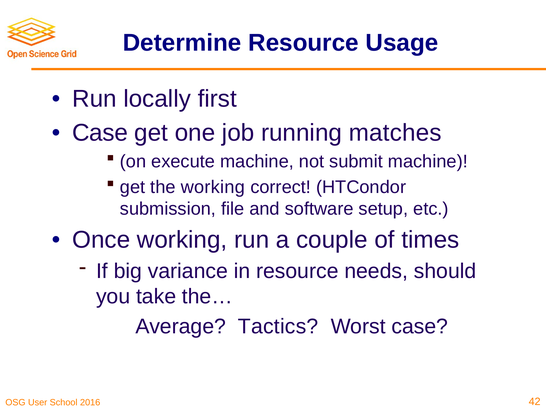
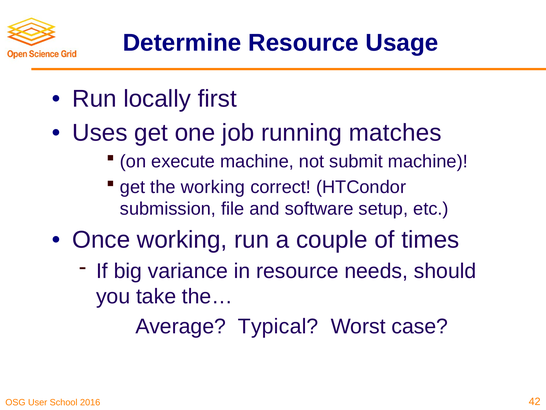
Case at (100, 133): Case -> Uses
Tactics: Tactics -> Typical
